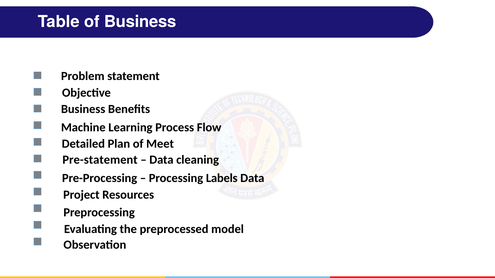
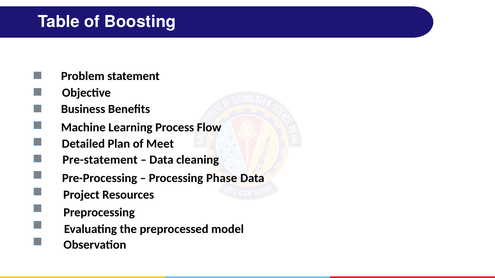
of Business: Business -> Boosting
Labels: Labels -> Phase
